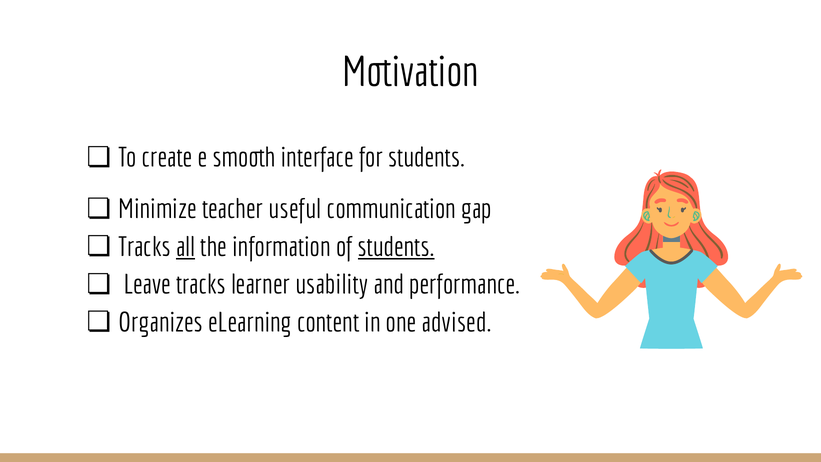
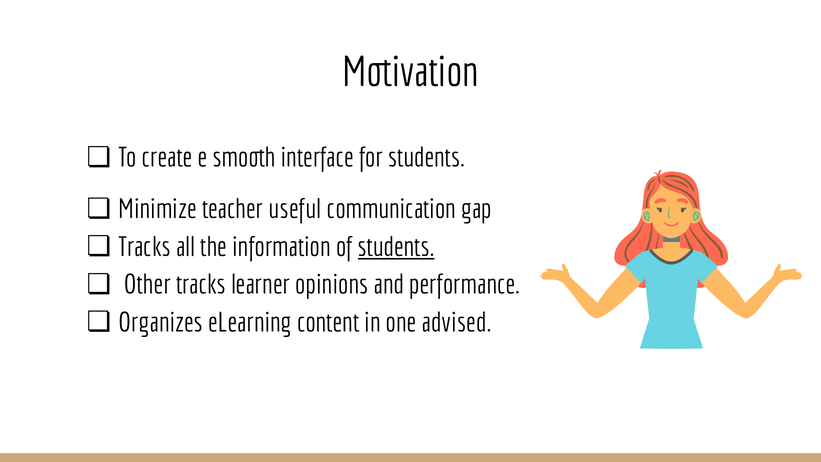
all underline: present -> none
Leave: Leave -> Other
usability: usability -> opinions
